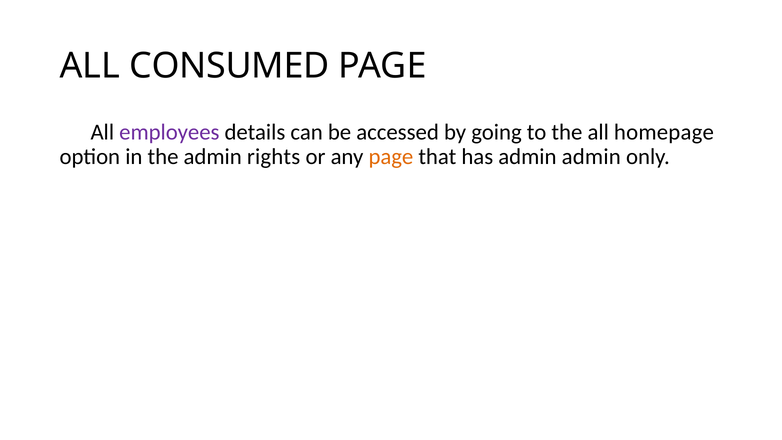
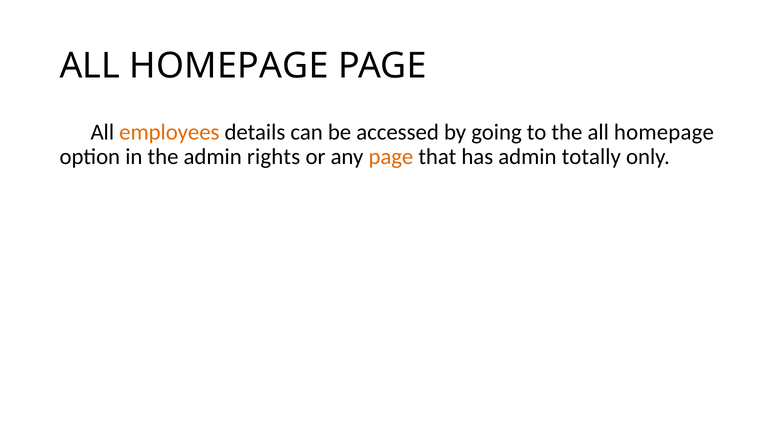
CONSUMED at (229, 66): CONSUMED -> HOMEPAGE
employees colour: purple -> orange
admin admin: admin -> totally
